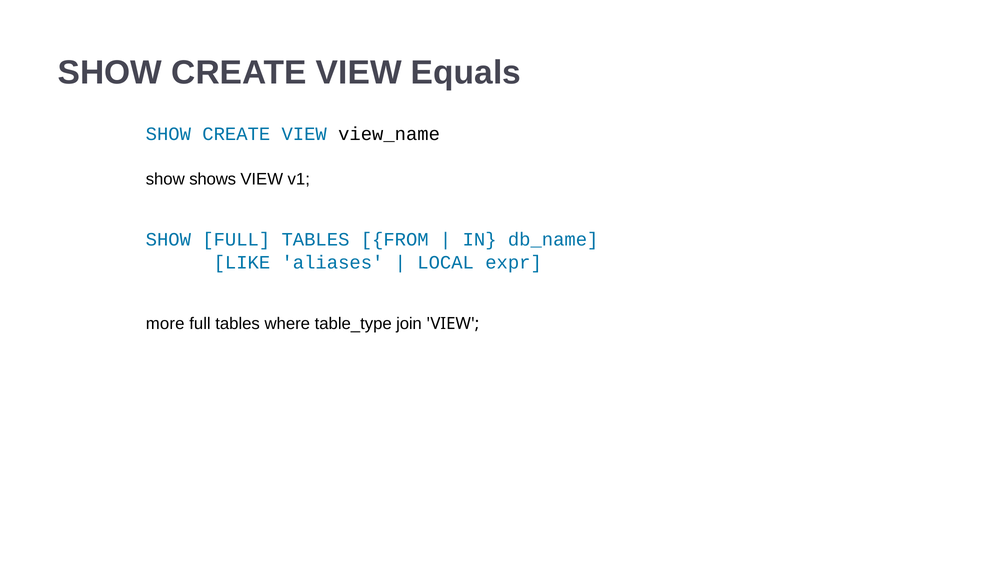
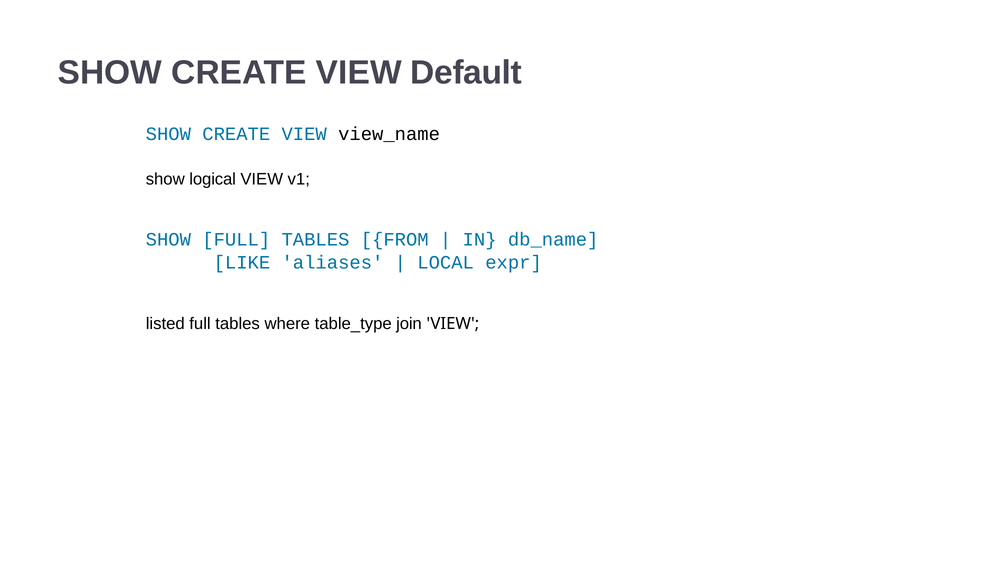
Equals: Equals -> Default
shows: shows -> logical
more: more -> listed
